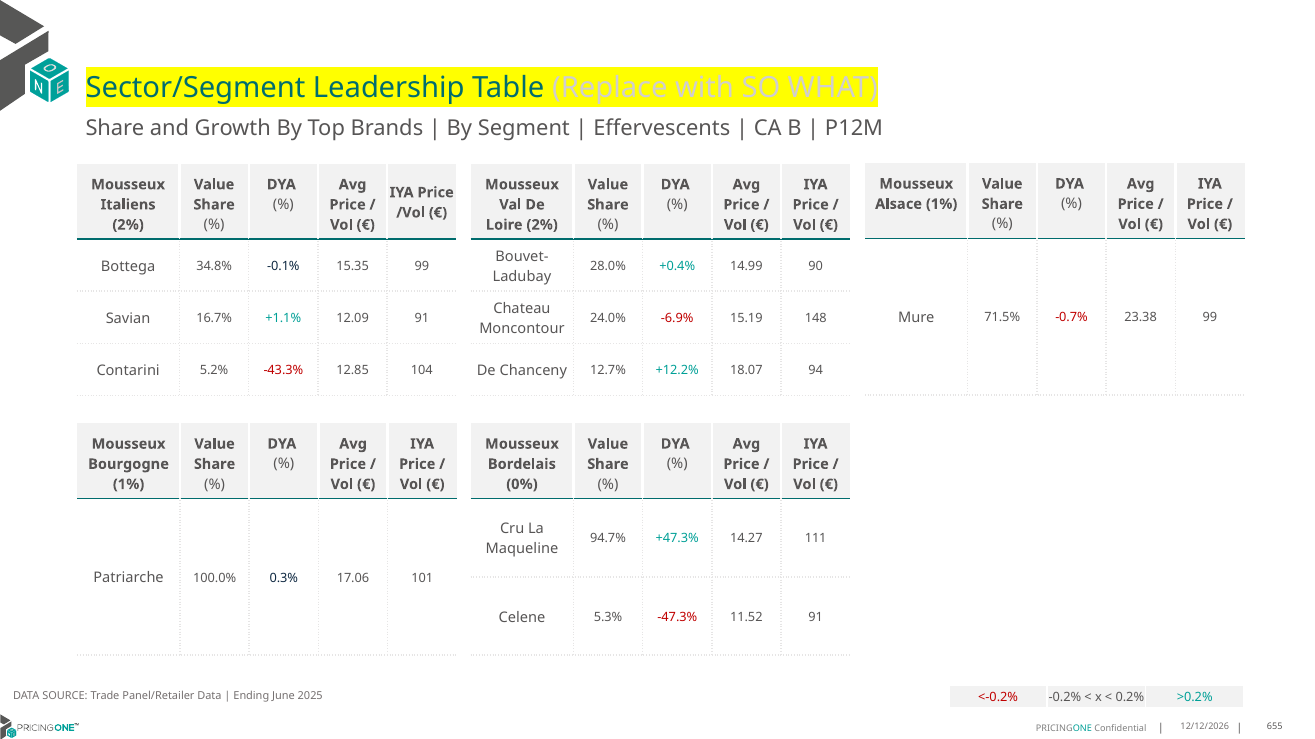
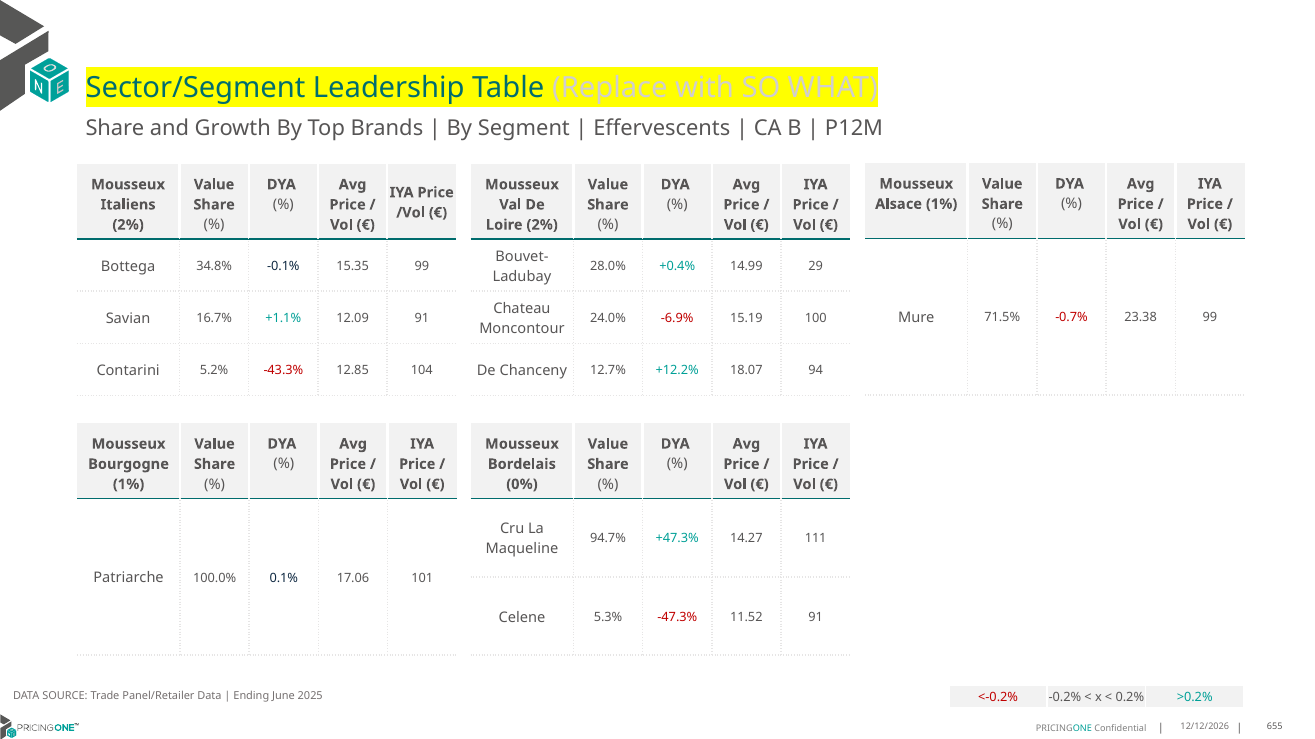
90: 90 -> 29
148: 148 -> 100
0.3%: 0.3% -> 0.1%
